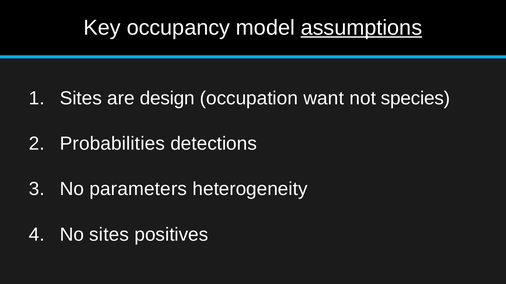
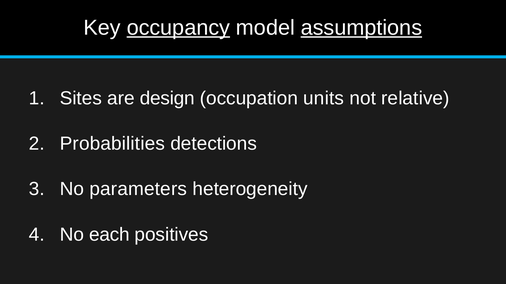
occupancy underline: none -> present
want: want -> units
species: species -> relative
No sites: sites -> each
